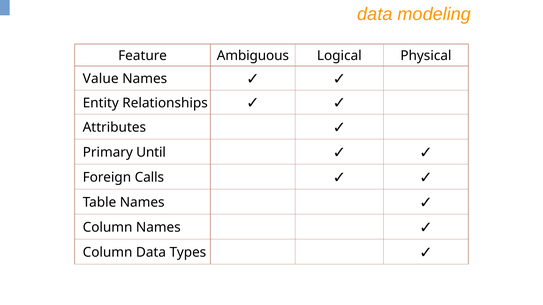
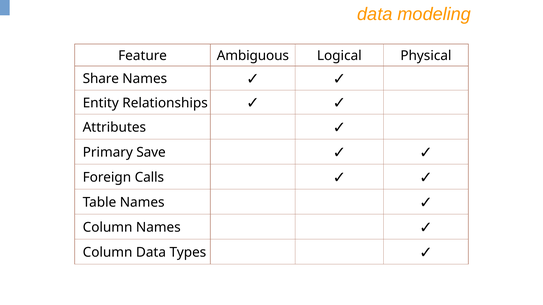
Value: Value -> Share
Until: Until -> Save
